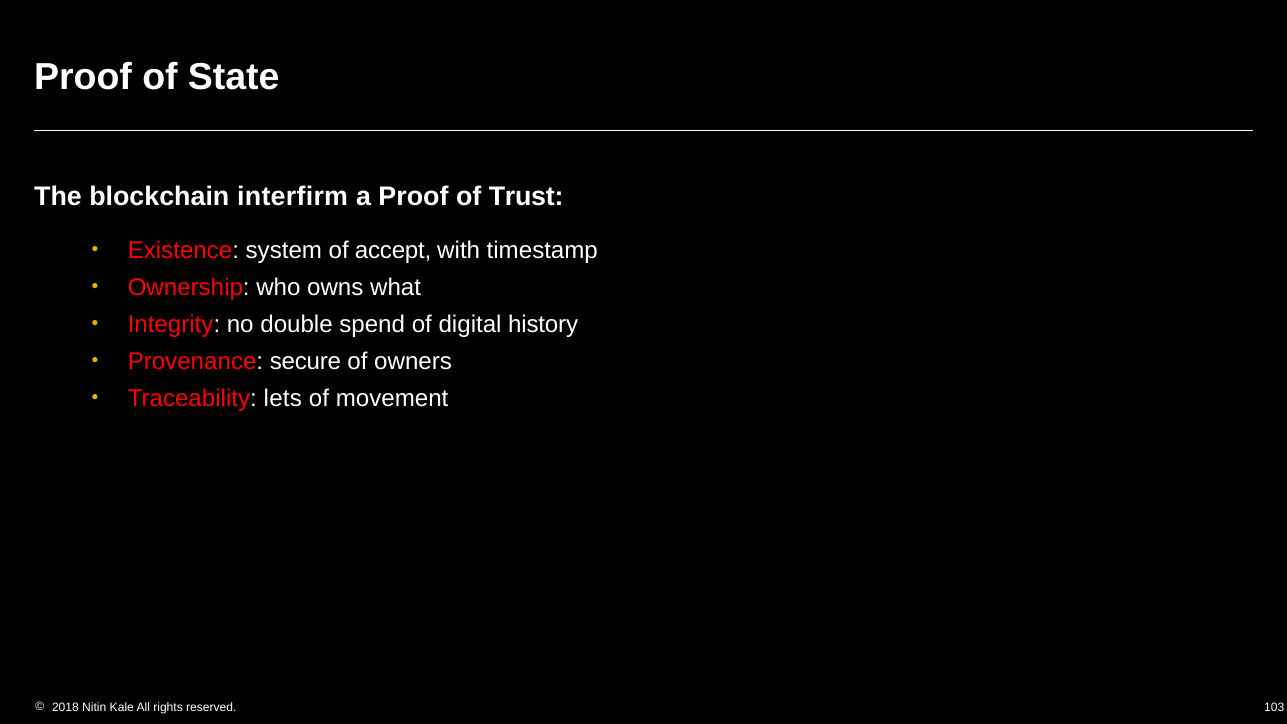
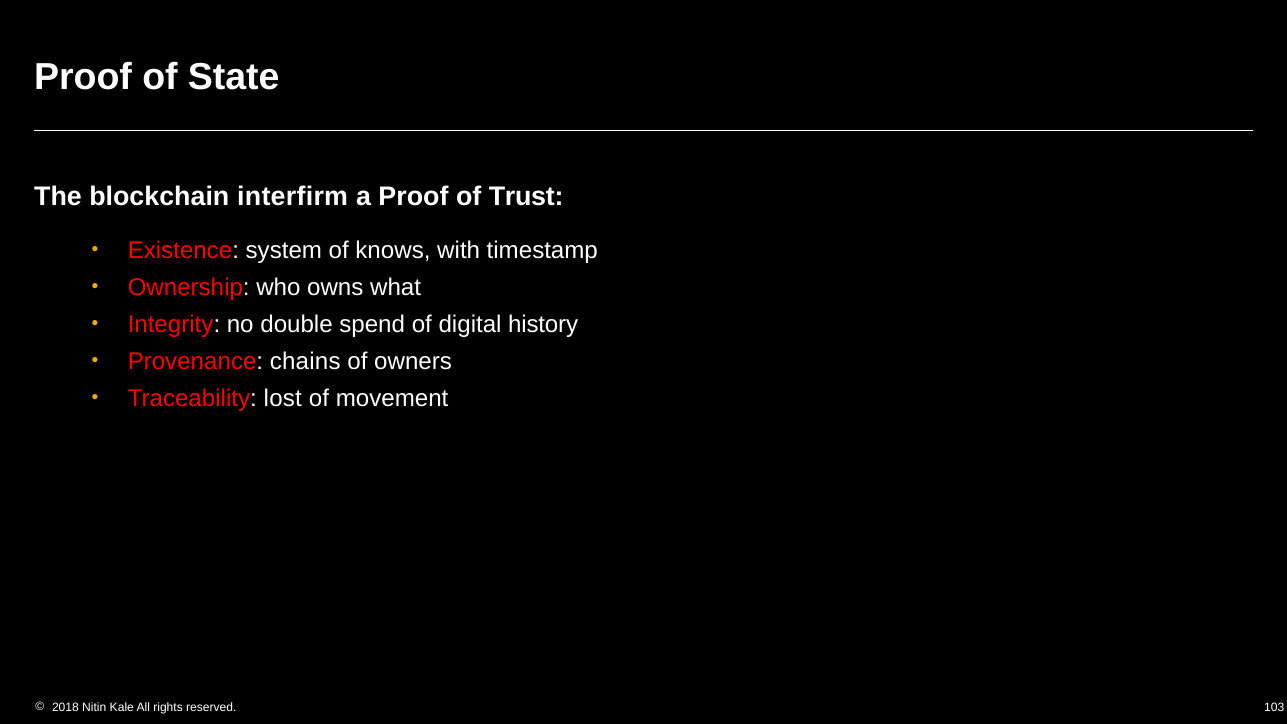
accept: accept -> knows
secure: secure -> chains
lets: lets -> lost
